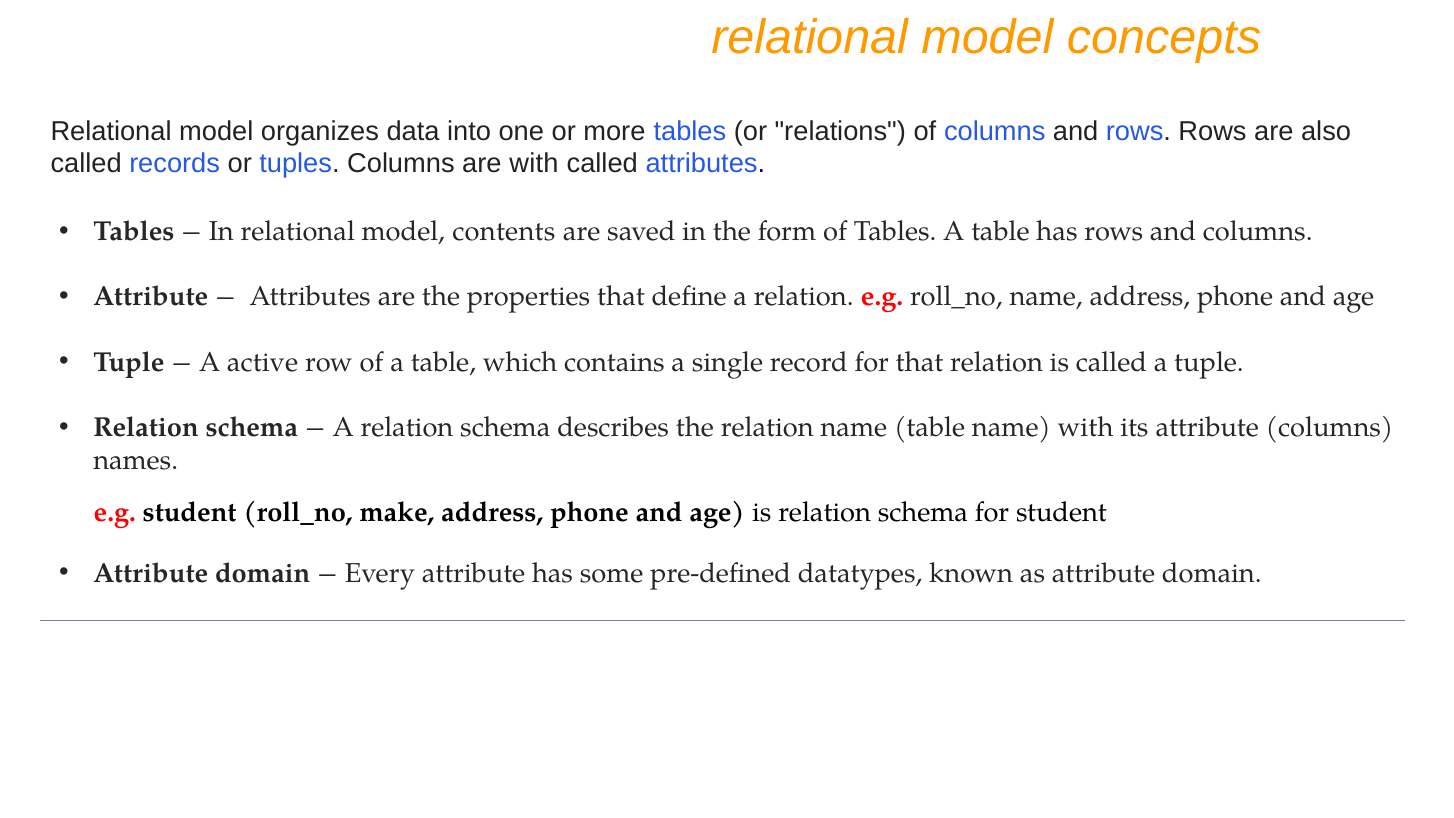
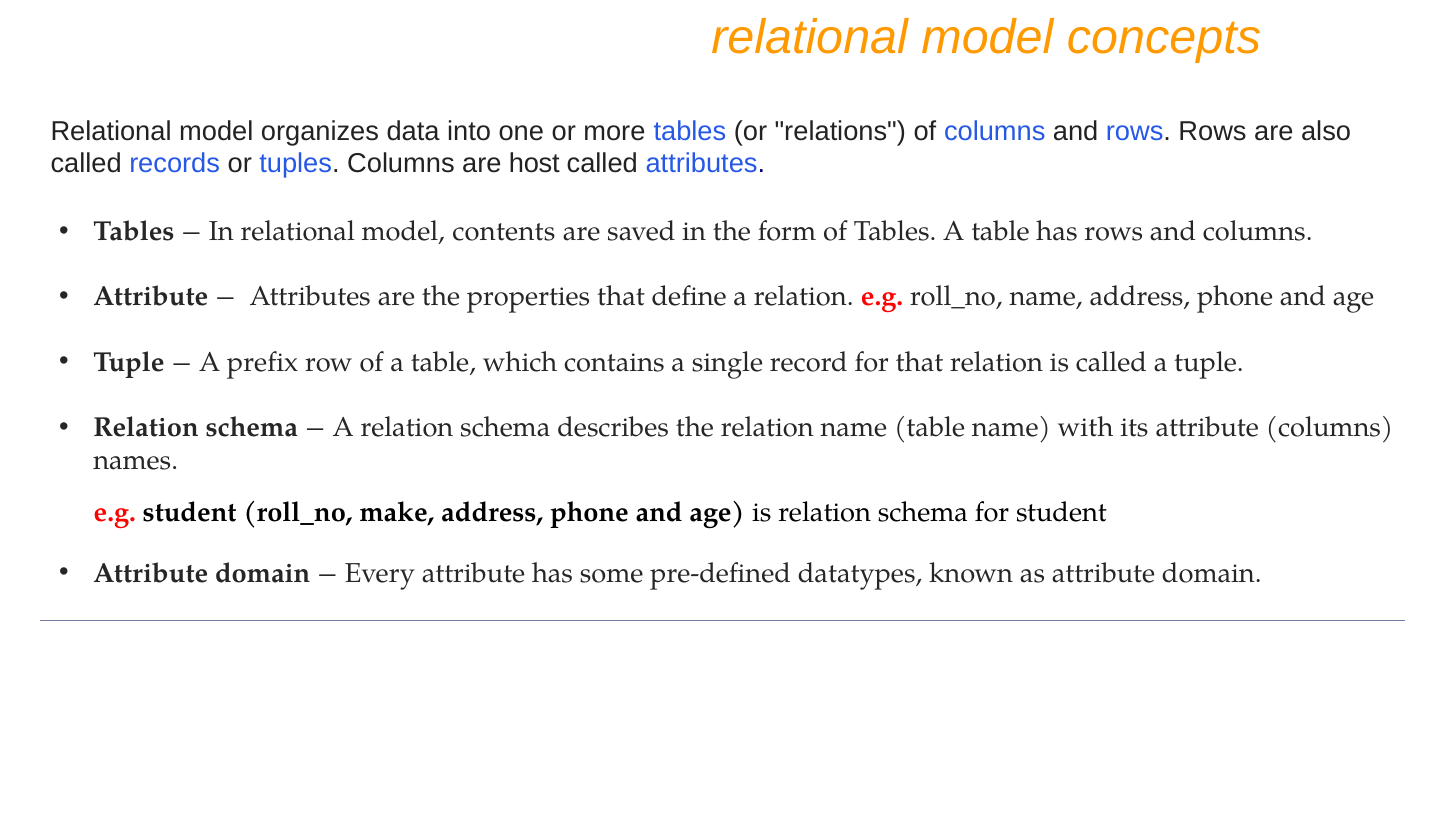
are with: with -> host
active: active -> prefix
